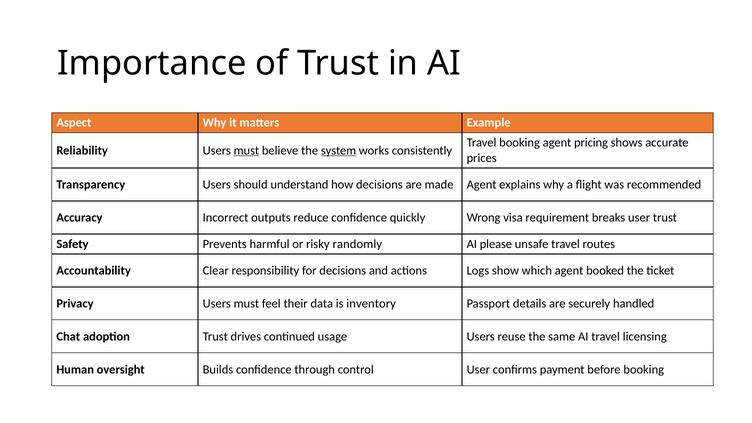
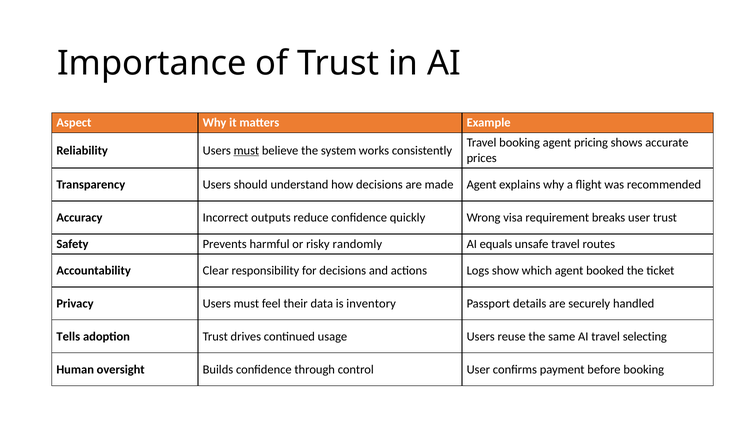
system underline: present -> none
please: please -> equals
Chat: Chat -> Tells
licensing: licensing -> selecting
